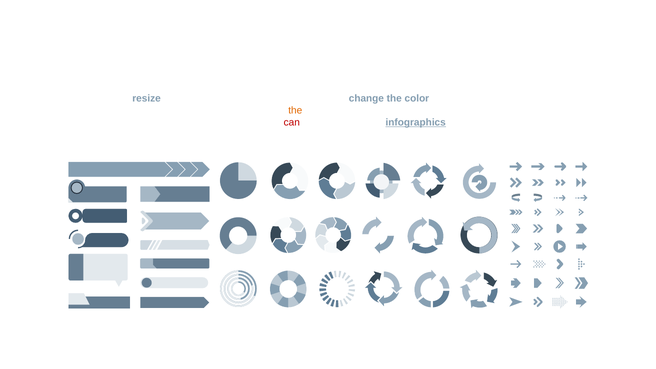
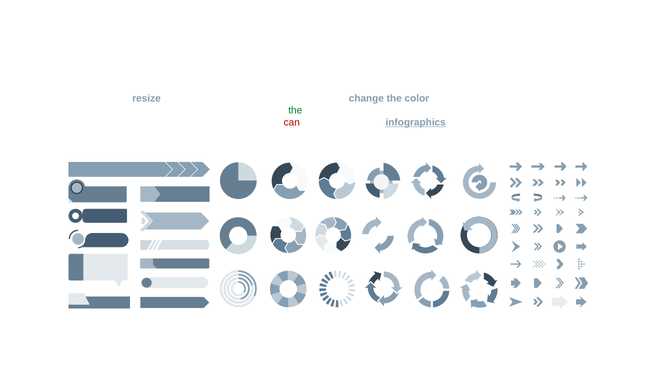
the at (295, 111) colour: orange -> green
